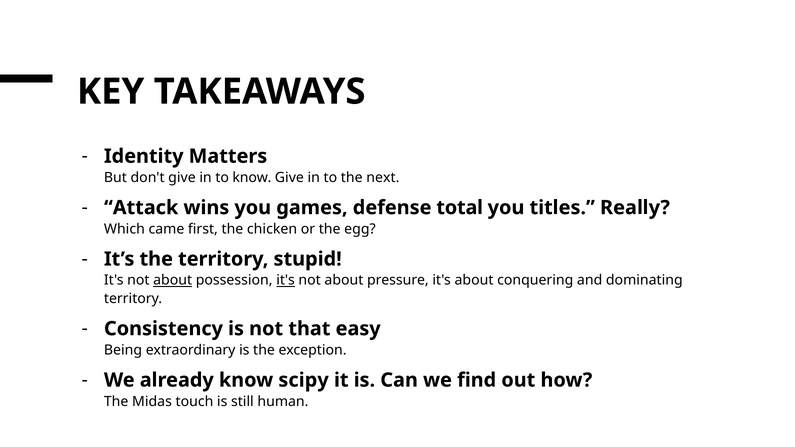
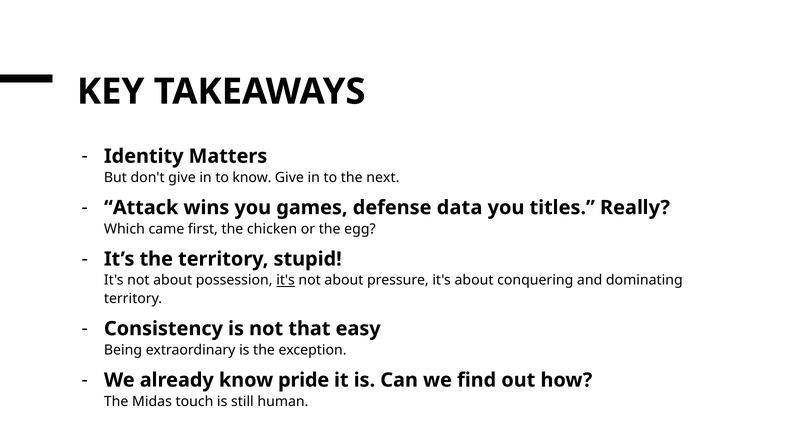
total: total -> data
about at (173, 280) underline: present -> none
scipy: scipy -> pride
